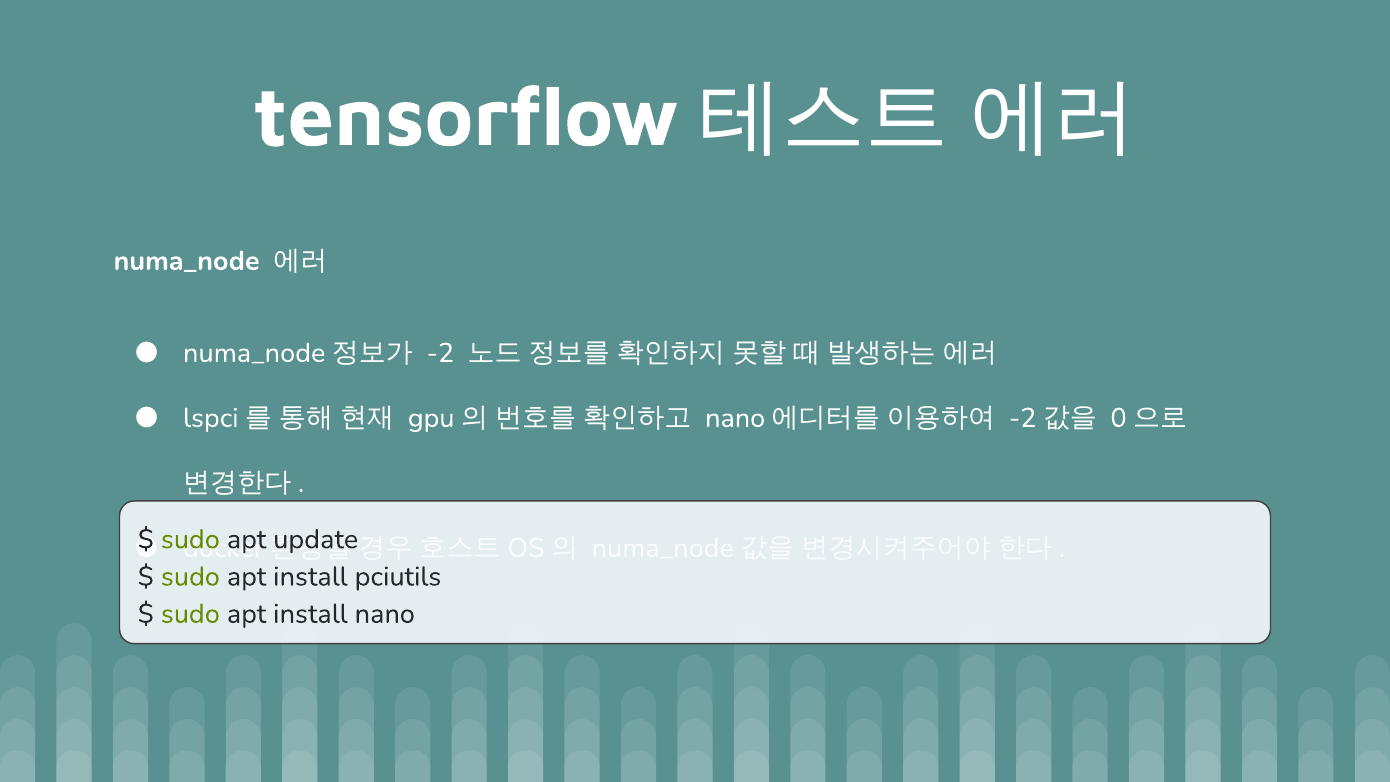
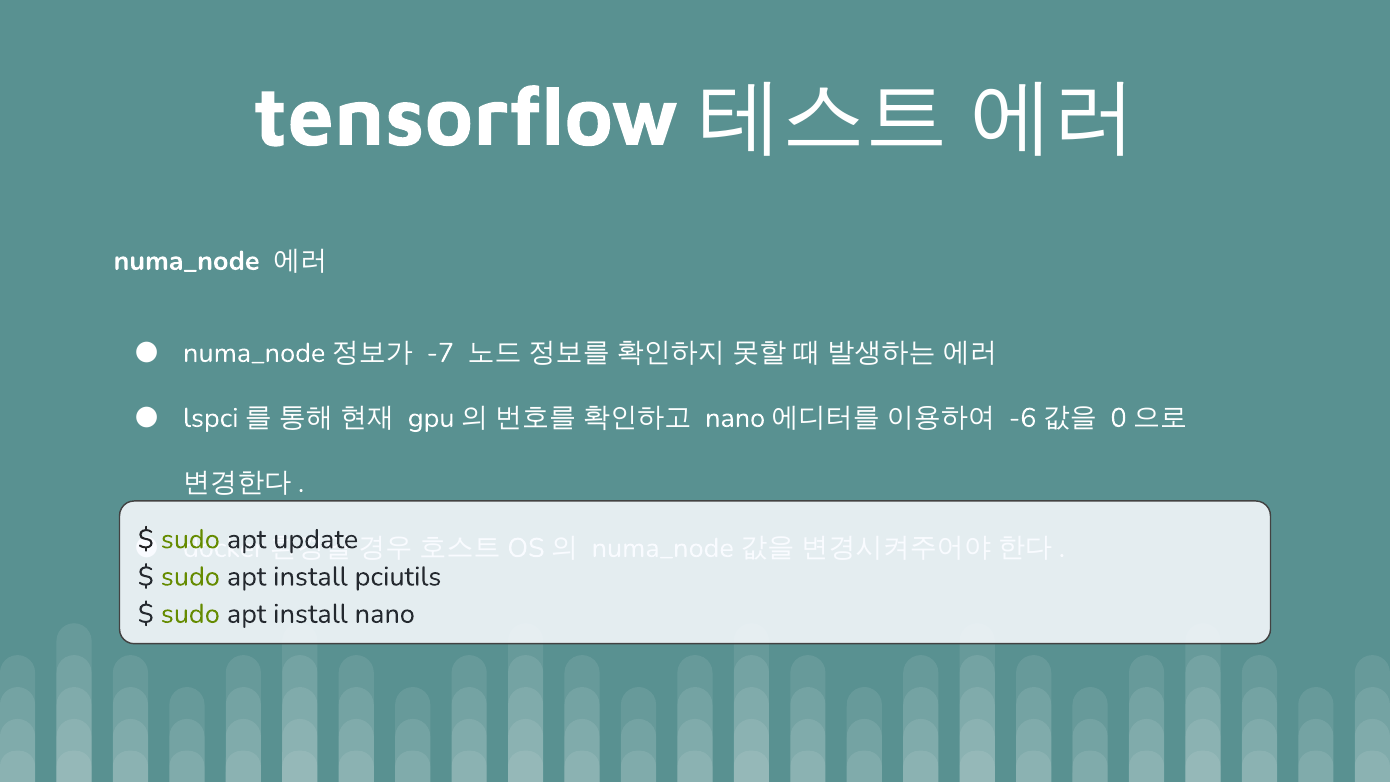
-2 at (440, 353): -2 -> -7
-2 at (1023, 418): -2 -> -6
